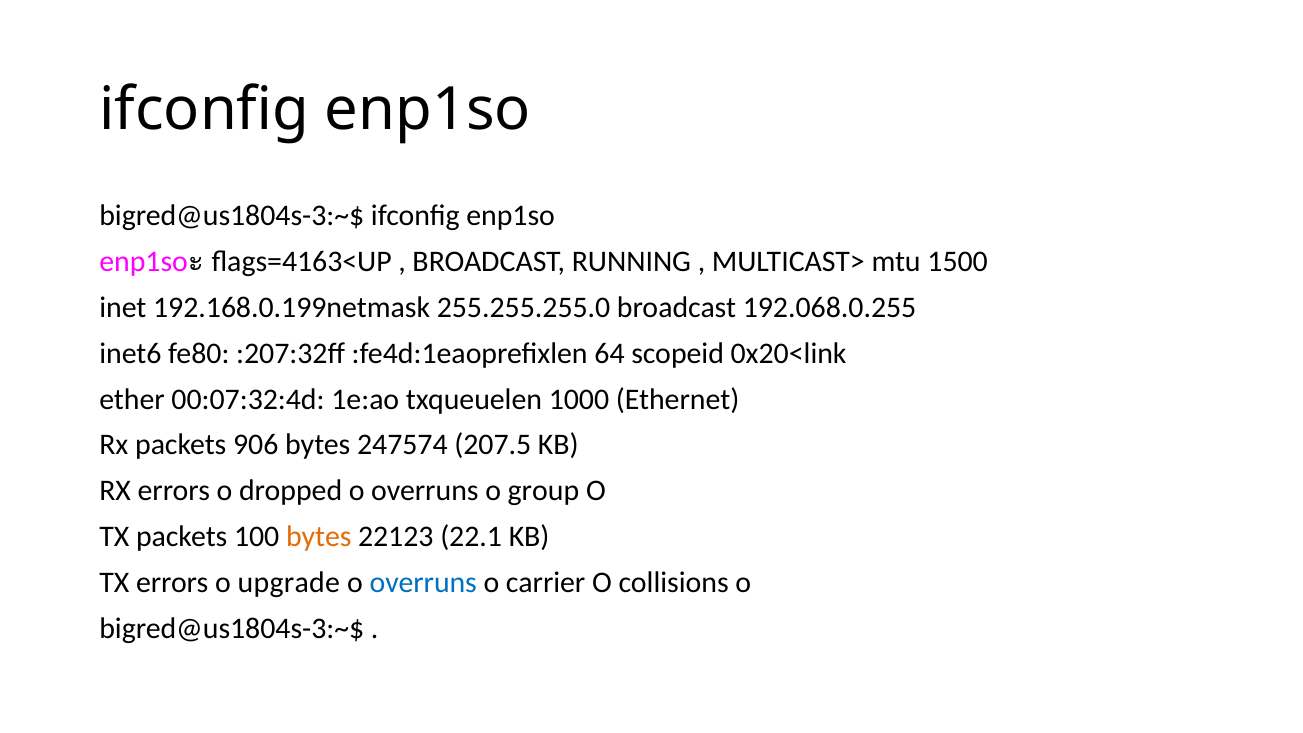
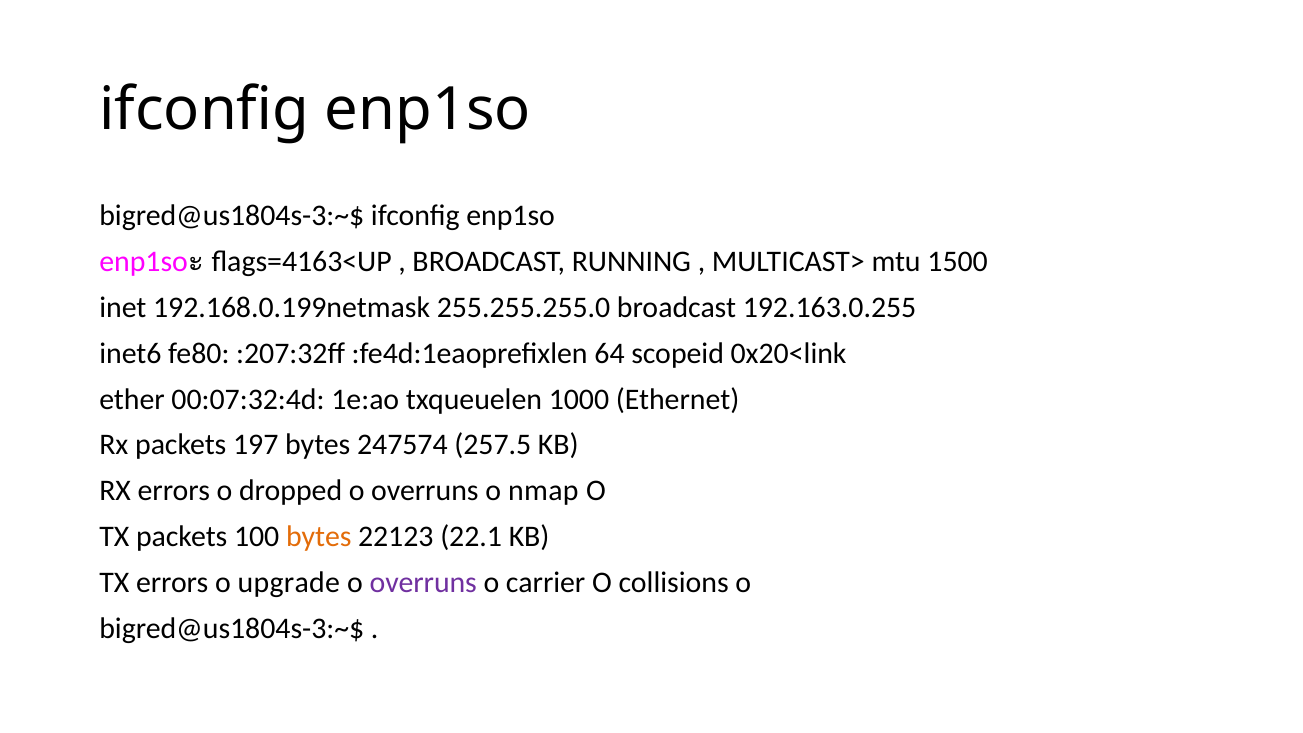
192.068.0.255: 192.068.0.255 -> 192.163.0.255
906: 906 -> 197
207.5: 207.5 -> 257.5
group: group -> nmap
overruns at (423, 582) colour: blue -> purple
